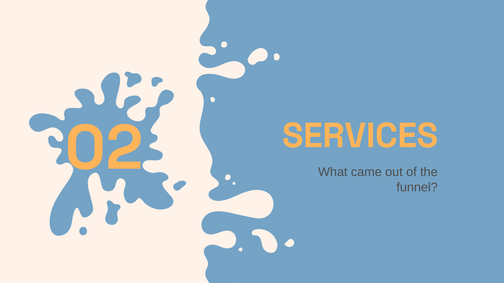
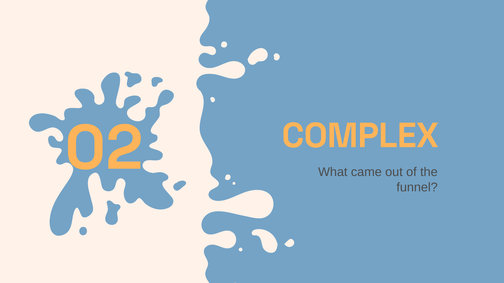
SERVICES: SERVICES -> COMPLEX
